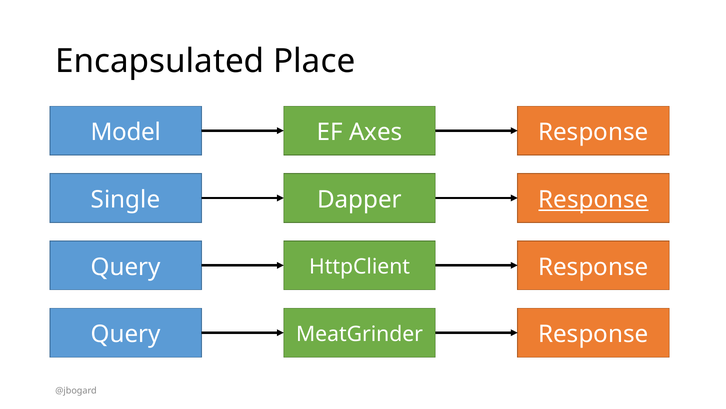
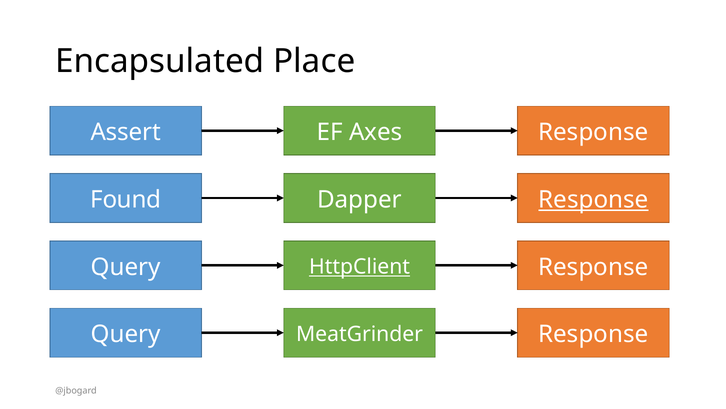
Model: Model -> Assert
Single: Single -> Found
HttpClient underline: none -> present
